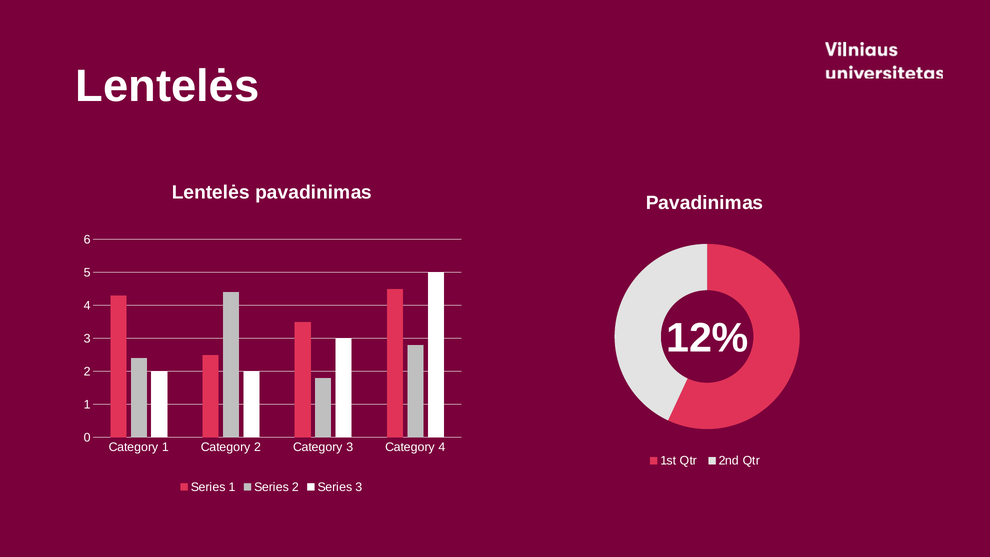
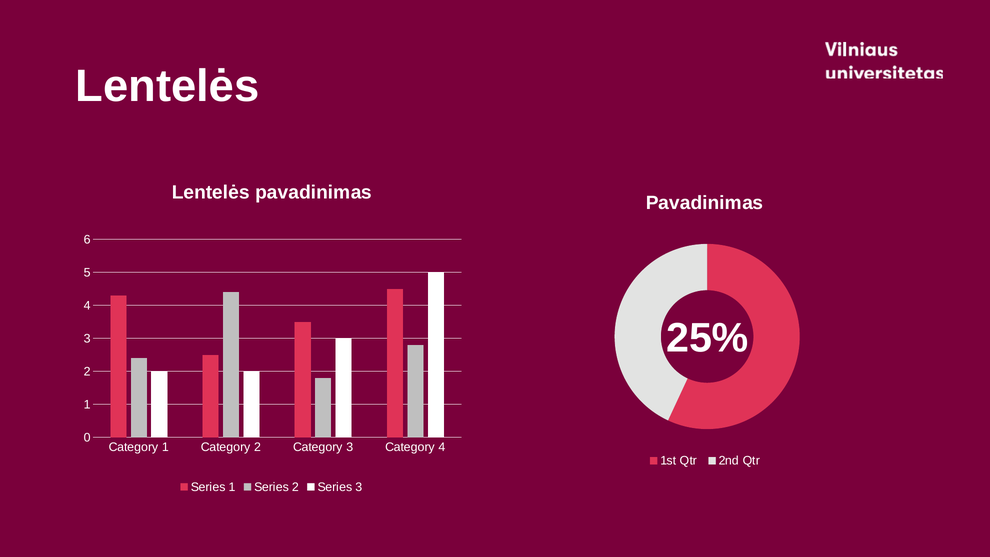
12%: 12% -> 25%
